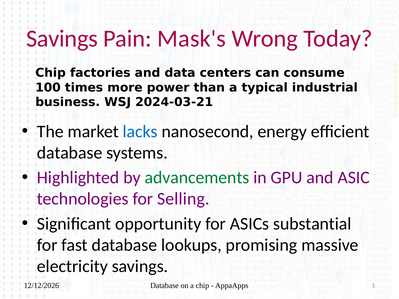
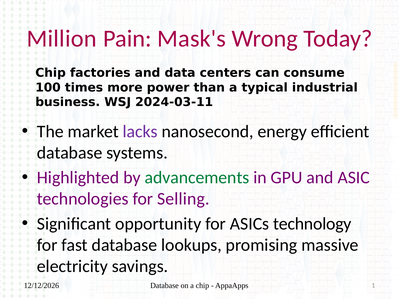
Savings at (62, 39): Savings -> Million
2024-03-21: 2024-03-21 -> 2024-03-11
lacks colour: blue -> purple
substantial: substantial -> technology
